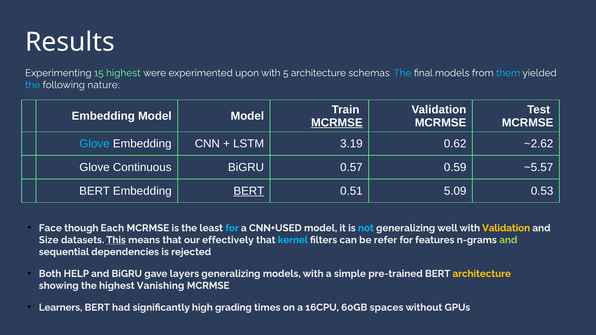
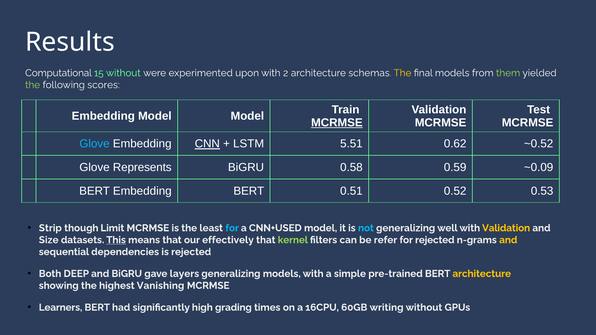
Experimenting: Experimenting -> Computational
15 highest: highest -> without
5: 5 -> 2
The at (402, 73) colour: light blue -> yellow
them colour: light blue -> light green
the at (33, 85) colour: light blue -> light green
nature: nature -> scores
CNN underline: none -> present
3.19: 3.19 -> 5.51
~2.62: ~2.62 -> ~0.52
Continuous: Continuous -> Represents
0.57: 0.57 -> 0.58
~5.57: ~5.57 -> ~0.09
BERT at (249, 191) underline: present -> none
5.09: 5.09 -> 0.52
Face: Face -> Strip
Each: Each -> Limit
kernel colour: light blue -> light green
for features: features -> rejected
and at (508, 240) colour: light green -> yellow
HELP: HELP -> DEEP
spaces: spaces -> writing
